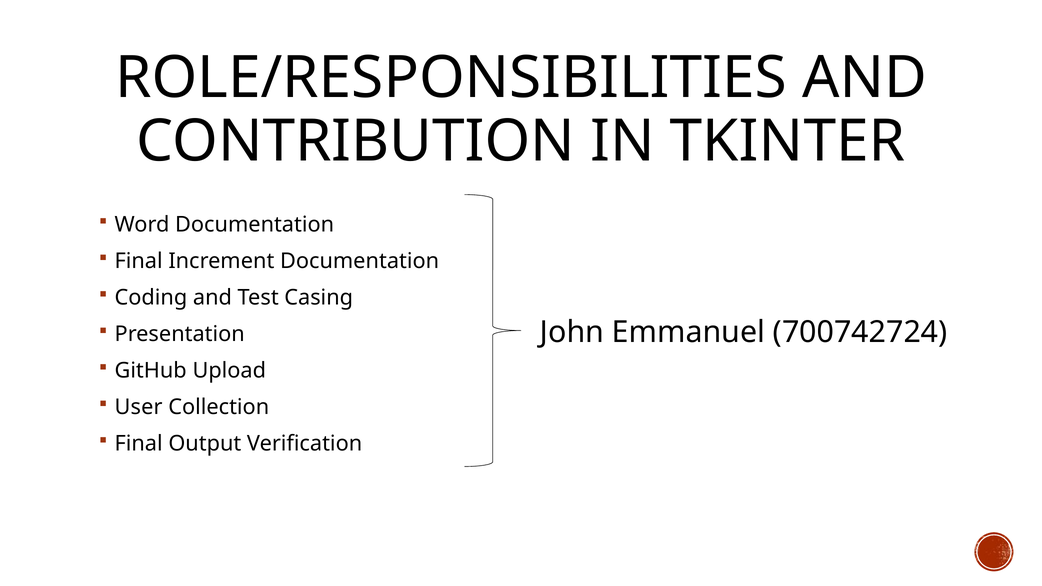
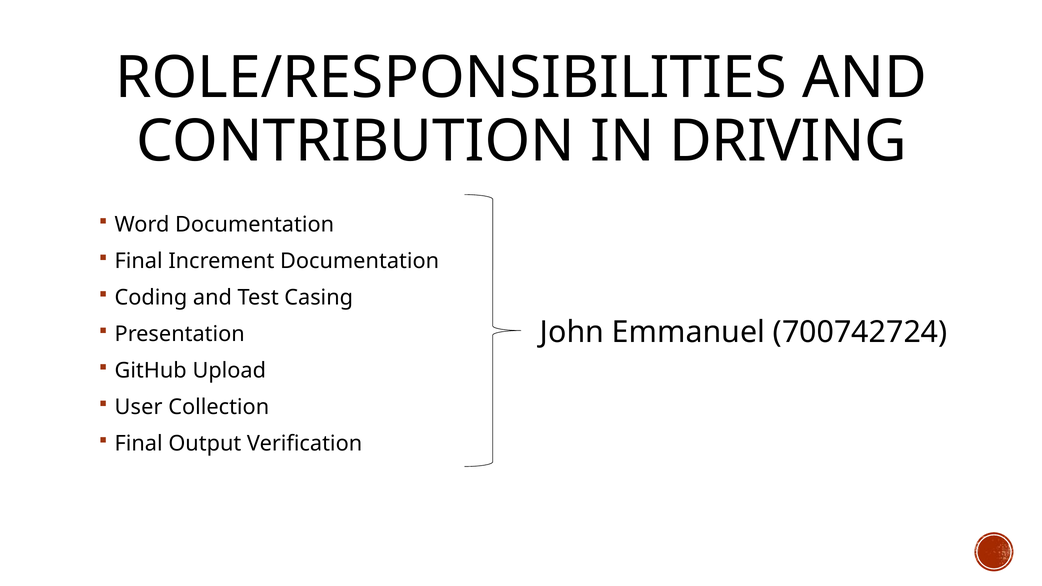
TKINTER: TKINTER -> DRIVING
